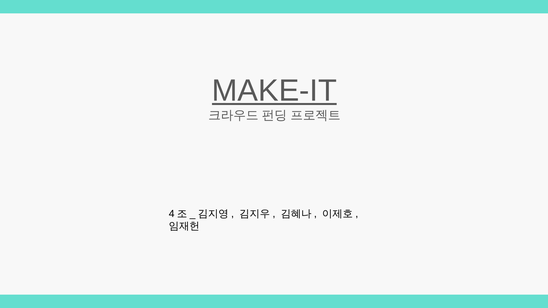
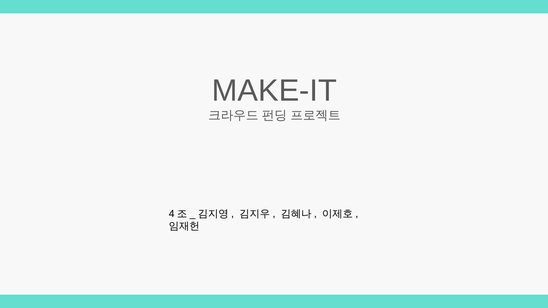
MAKE-IT underline: present -> none
